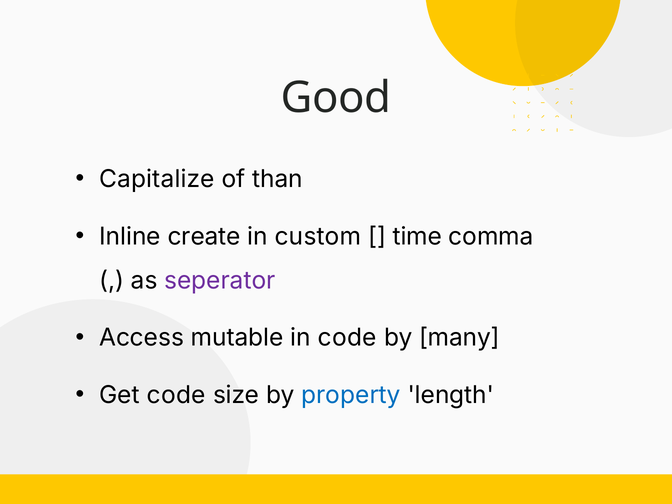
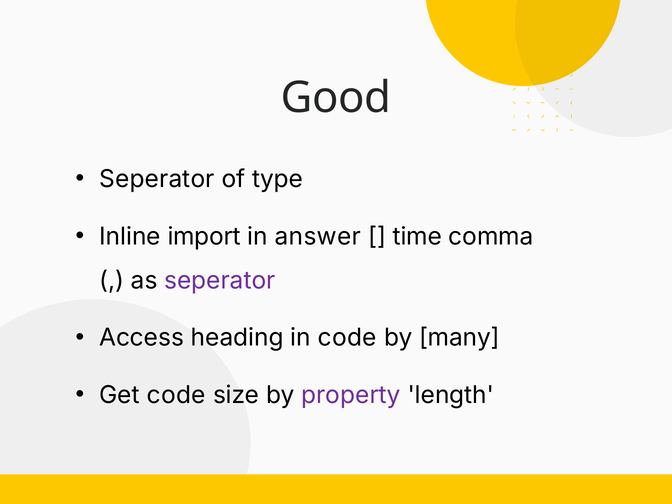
Capitalize at (157, 179): Capitalize -> Seperator
than: than -> type
create: create -> import
custom: custom -> answer
mutable: mutable -> heading
property colour: blue -> purple
